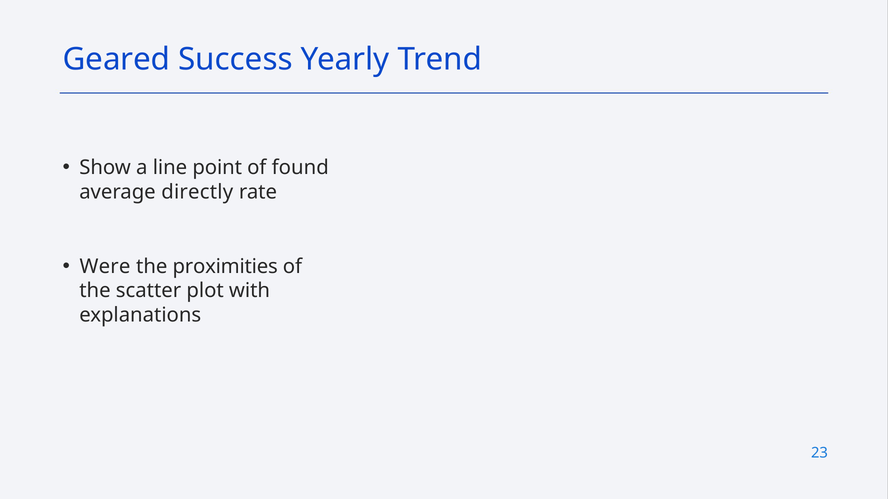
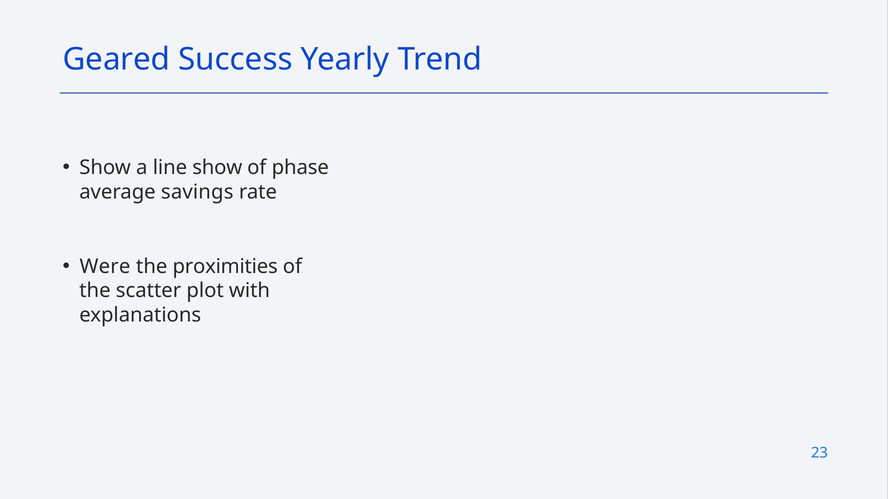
line point: point -> show
found: found -> phase
directly: directly -> savings
